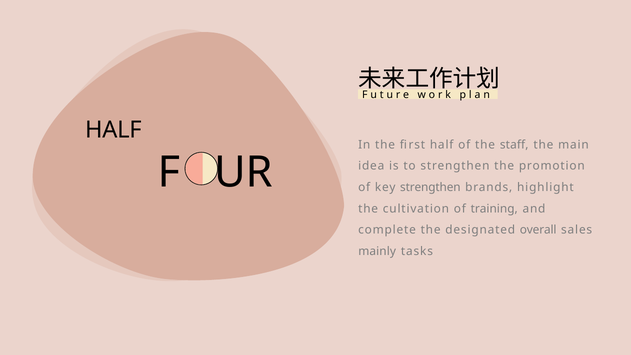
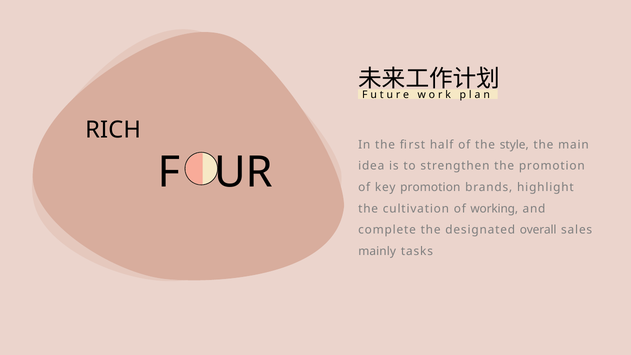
HALF at (113, 130): HALF -> RICH
staff: staff -> style
key strengthen: strengthen -> promotion
training: training -> working
